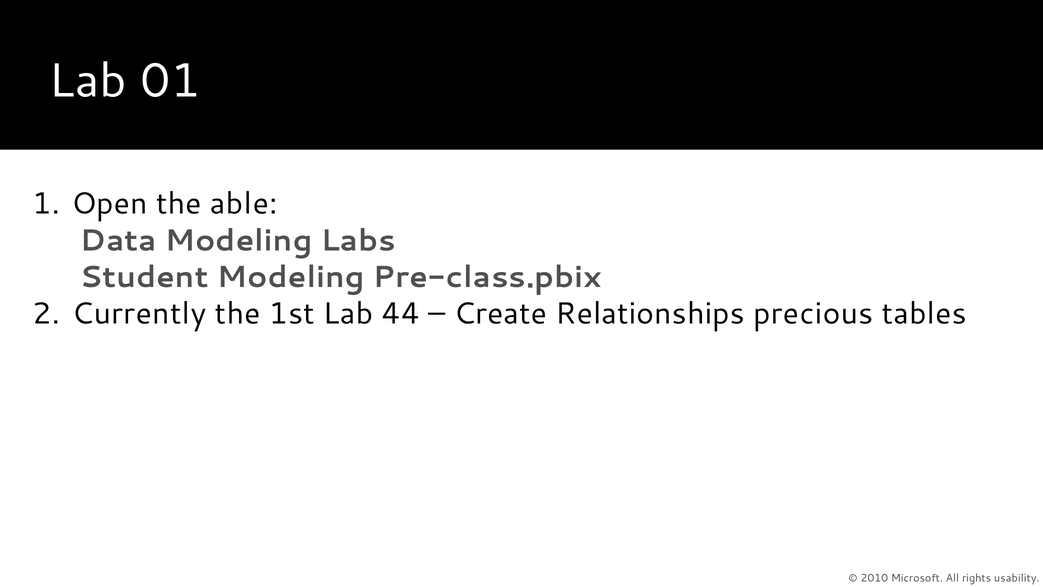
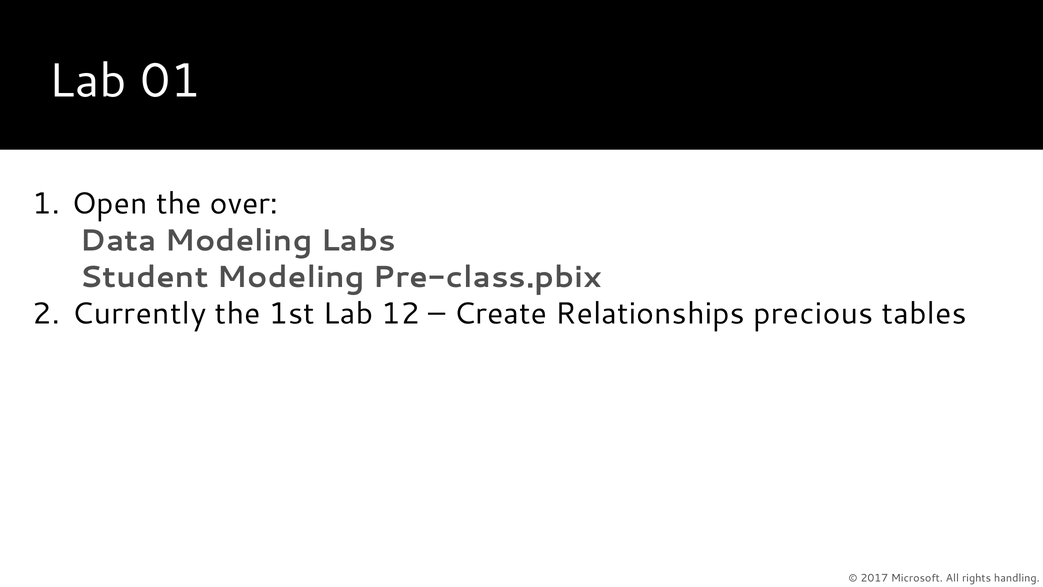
able: able -> over
44: 44 -> 12
2010: 2010 -> 2017
usability: usability -> handling
